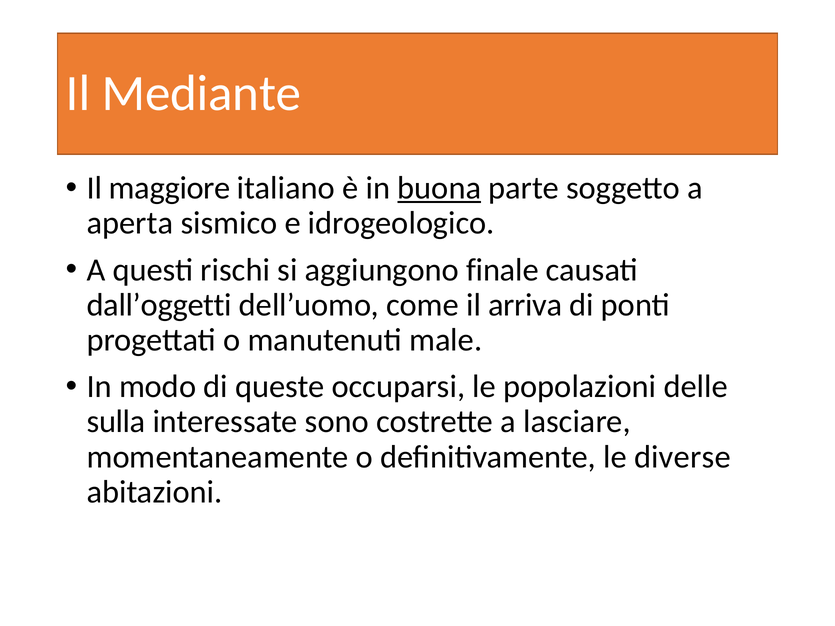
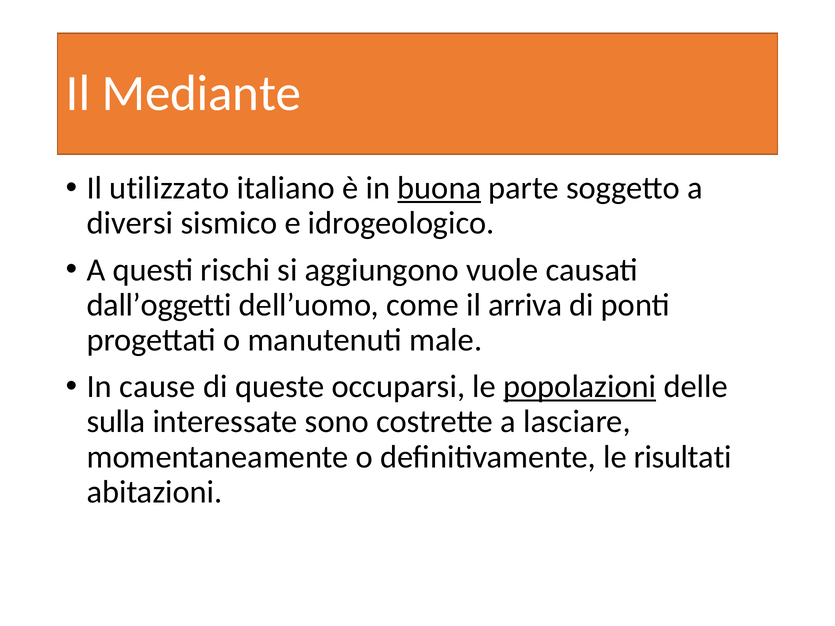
maggiore: maggiore -> utilizzato
aperta: aperta -> diversi
finale: finale -> vuole
modo: modo -> cause
popolazioni underline: none -> present
diverse: diverse -> risultati
